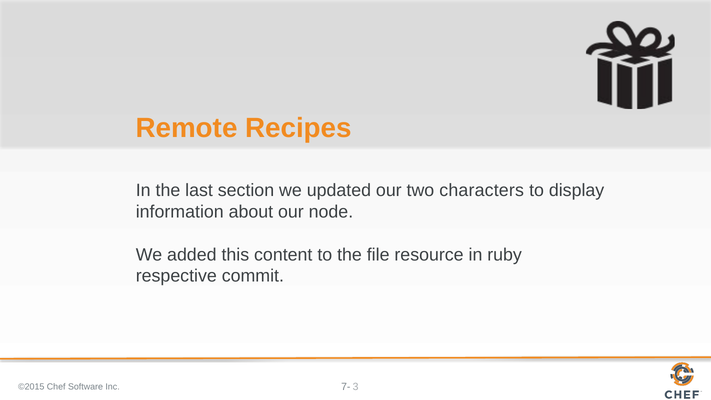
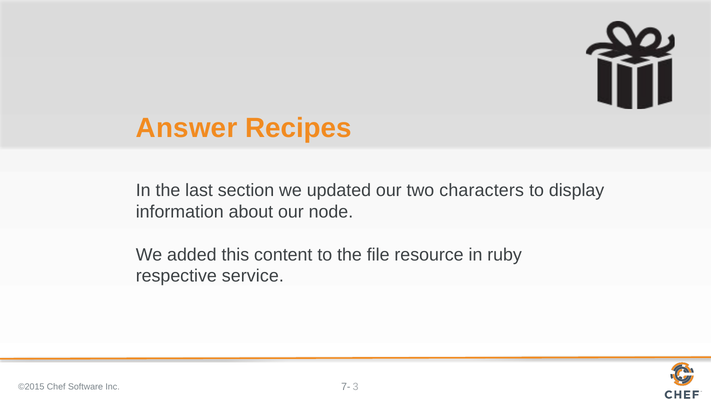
Remote: Remote -> Answer
commit: commit -> service
